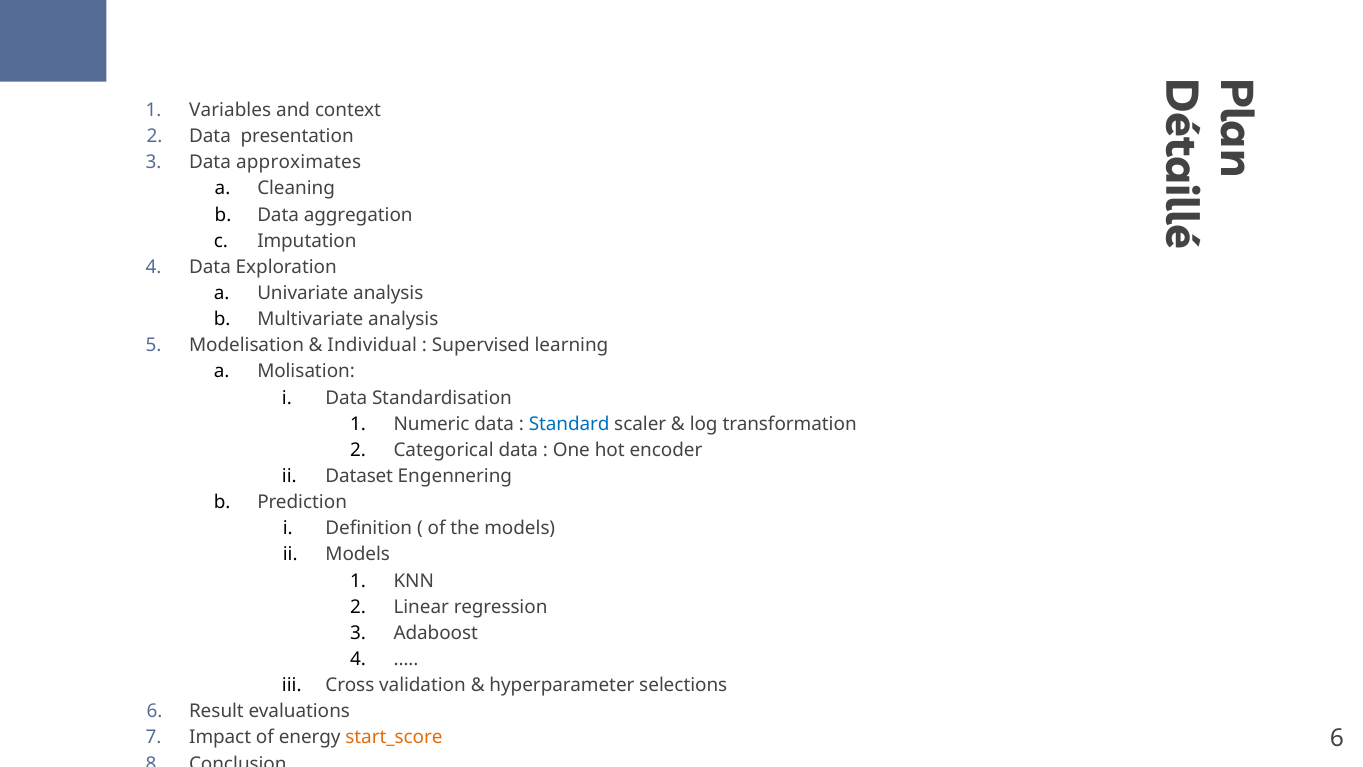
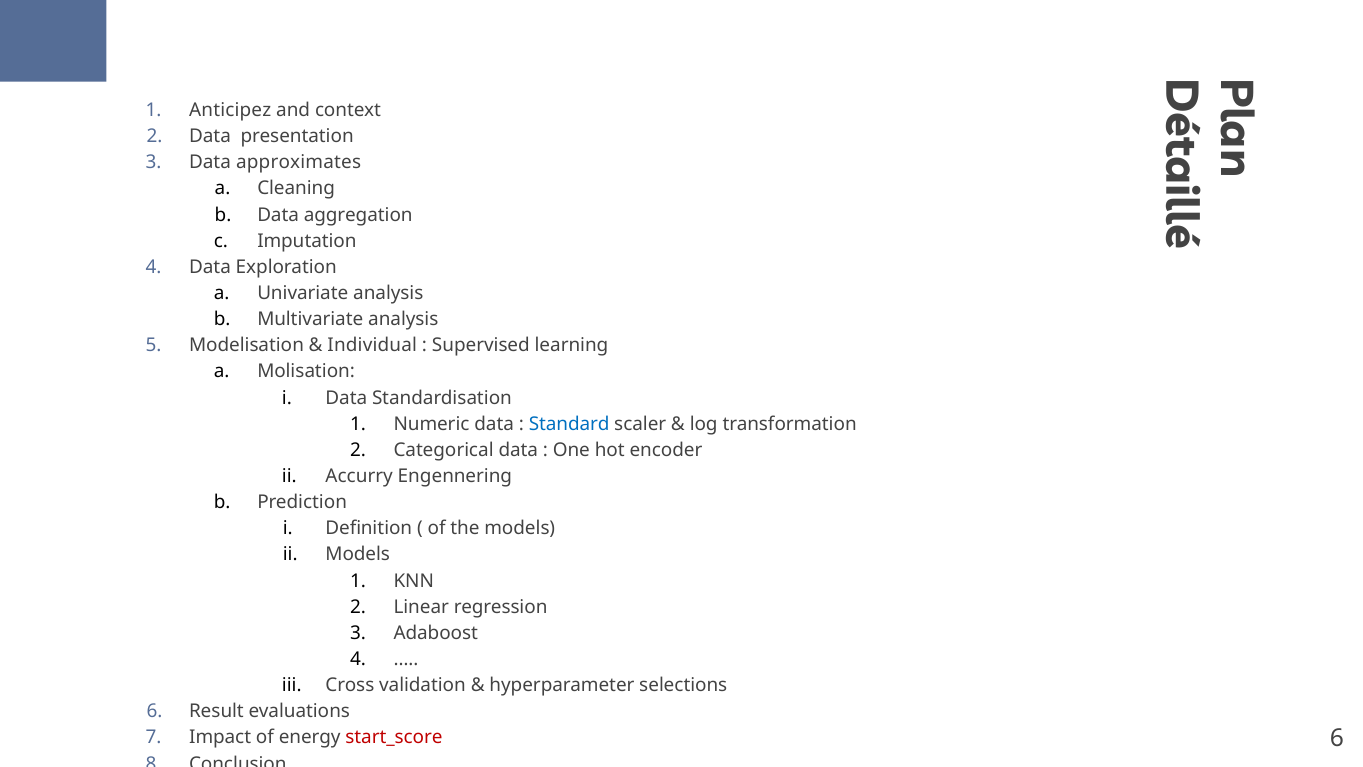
Variables: Variables -> Anticipez
Dataset: Dataset -> Accurry
start_score colour: orange -> red
